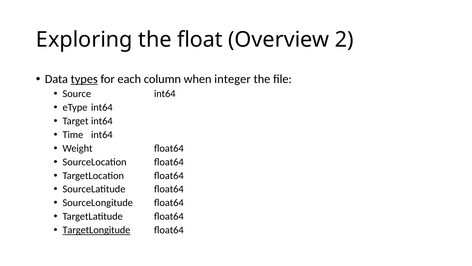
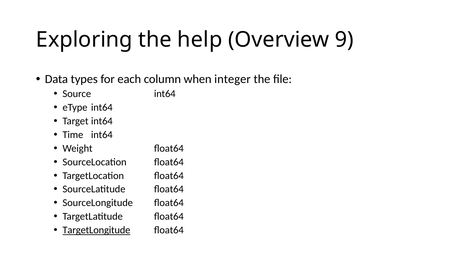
float: float -> help
2: 2 -> 9
types underline: present -> none
